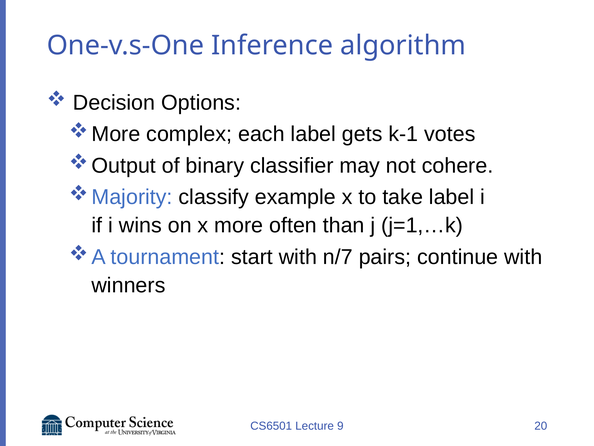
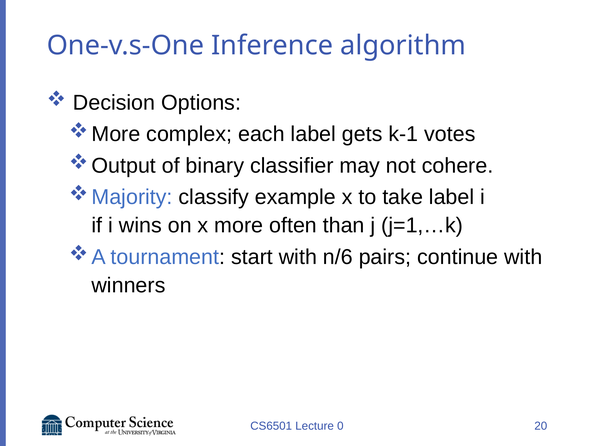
n/7: n/7 -> n/6
9: 9 -> 0
